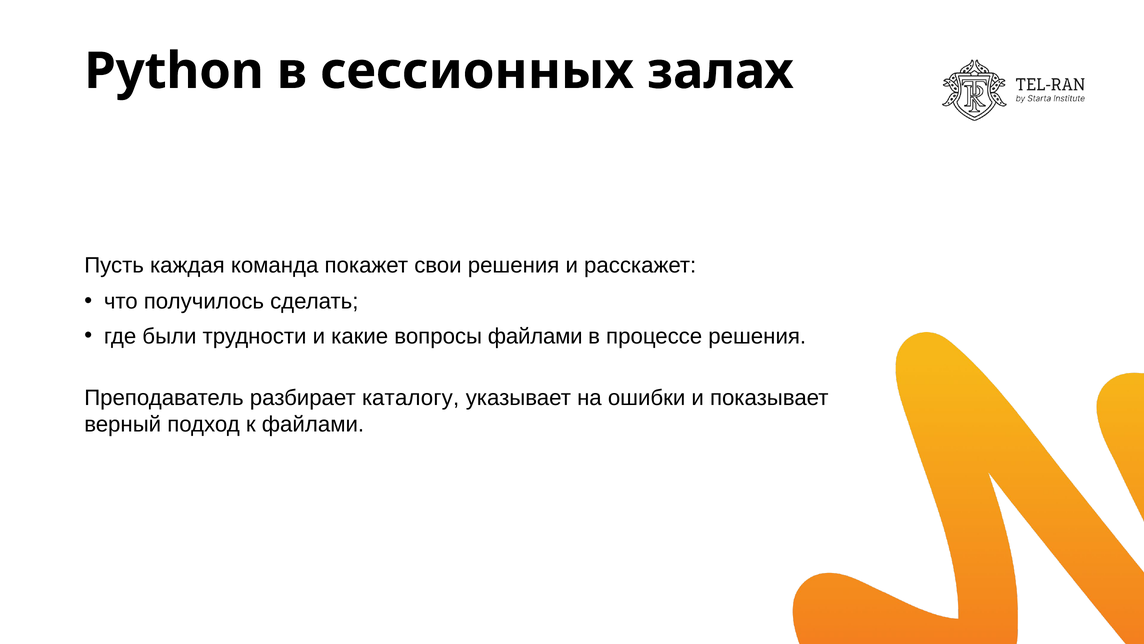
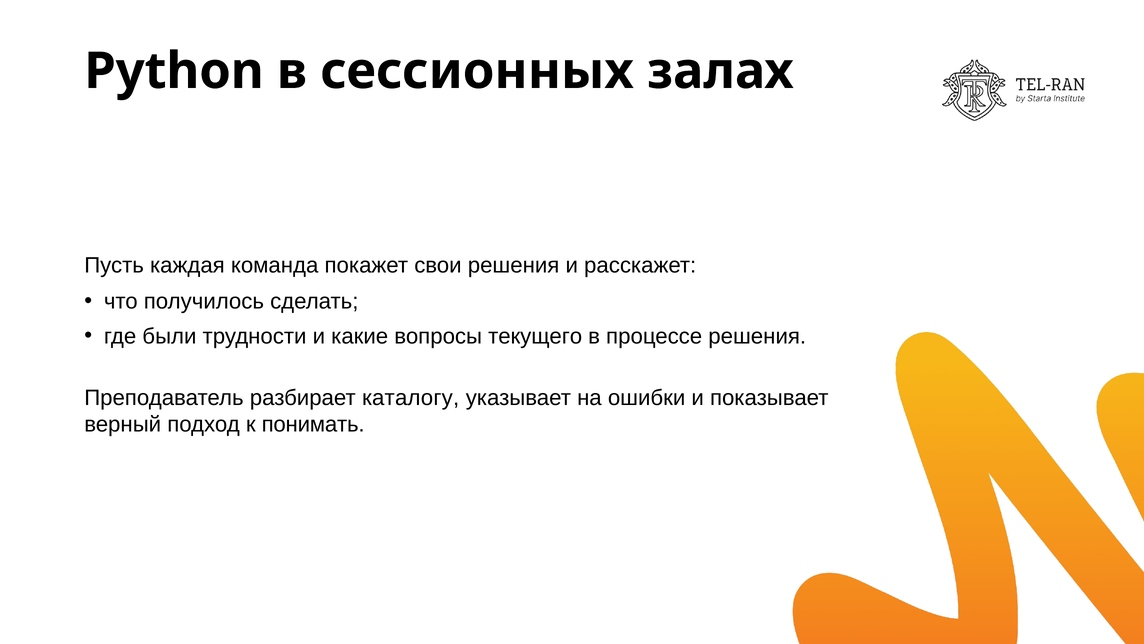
вопросы файлами: файлами -> текущего
к файлами: файлами -> понимать
